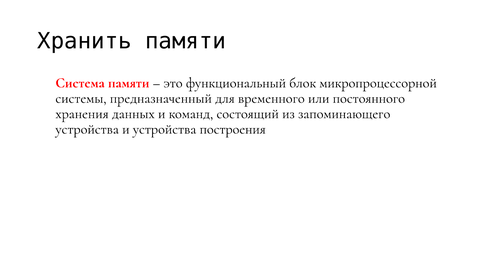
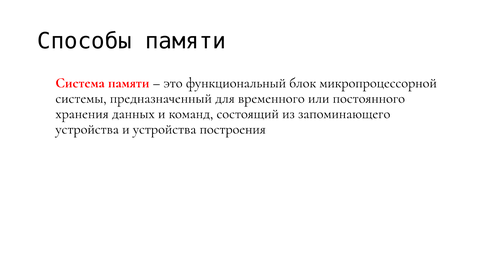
Хранить: Хранить -> Способы
